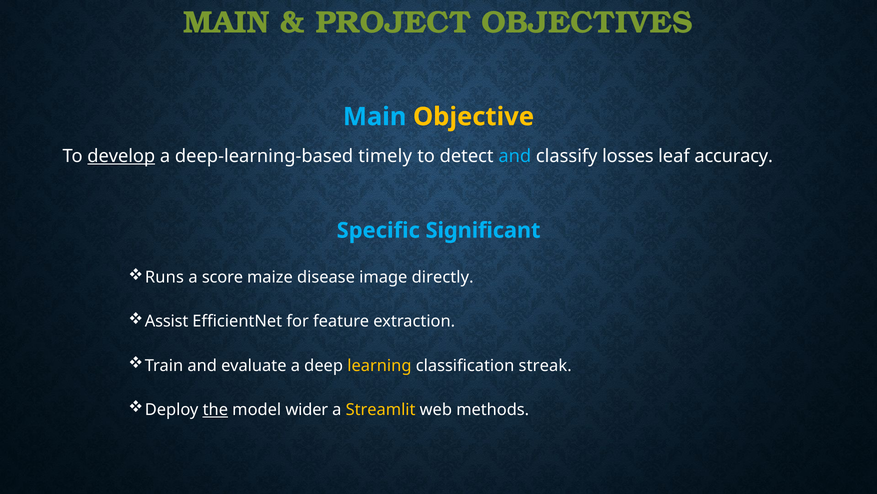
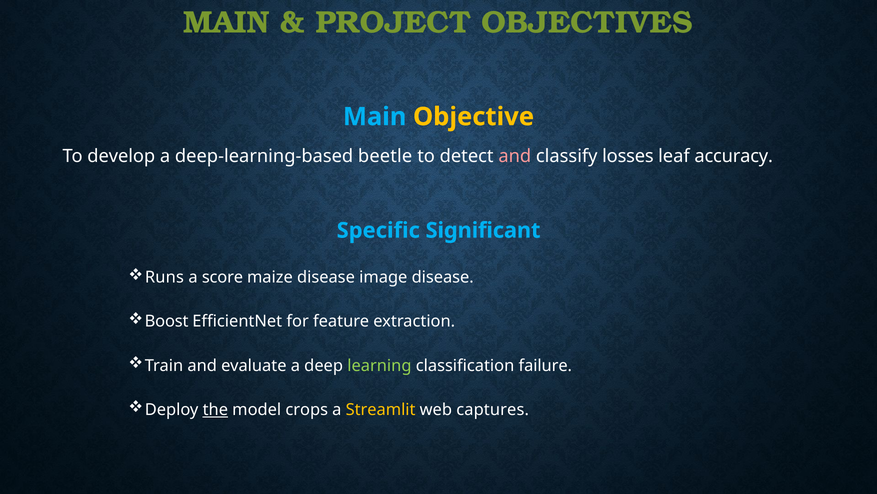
develop underline: present -> none
timely: timely -> beetle
and at (515, 156) colour: light blue -> pink
image directly: directly -> disease
Assist: Assist -> Boost
learning colour: yellow -> light green
streak: streak -> failure
wider: wider -> crops
methods: methods -> captures
